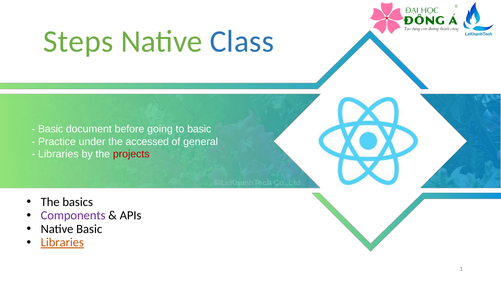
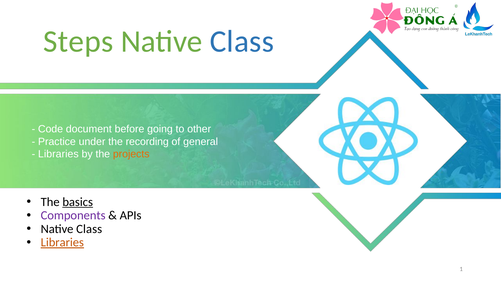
Basic at (51, 129): Basic -> Code
to basic: basic -> other
accessed: accessed -> recording
projects colour: red -> orange
basics underline: none -> present
Basic at (89, 229): Basic -> Class
